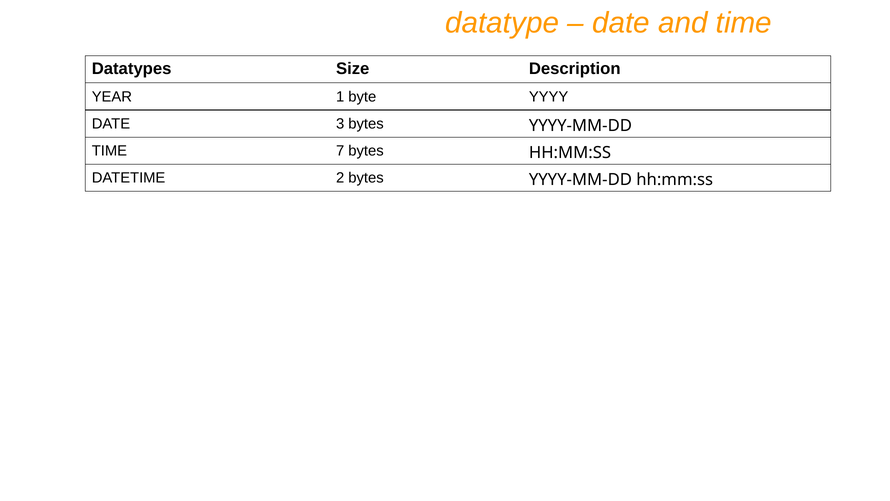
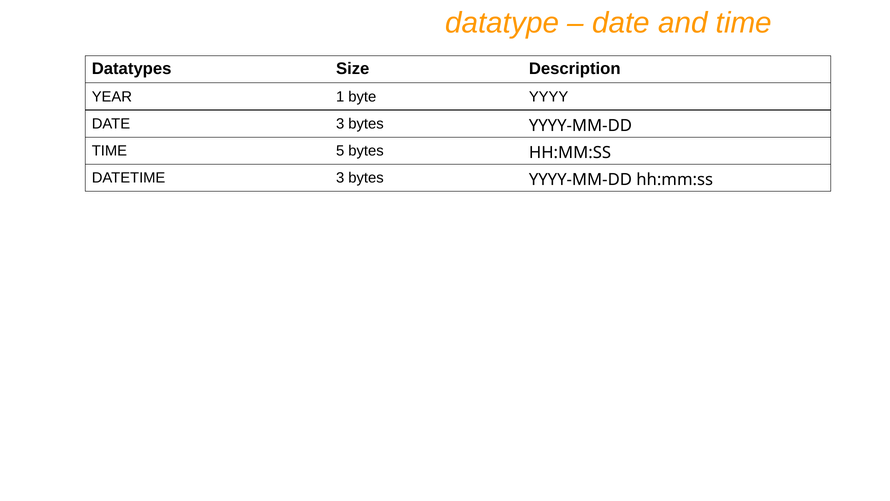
7: 7 -> 5
DATETIME 2: 2 -> 3
